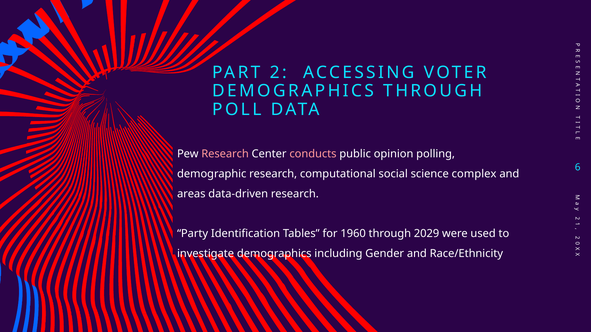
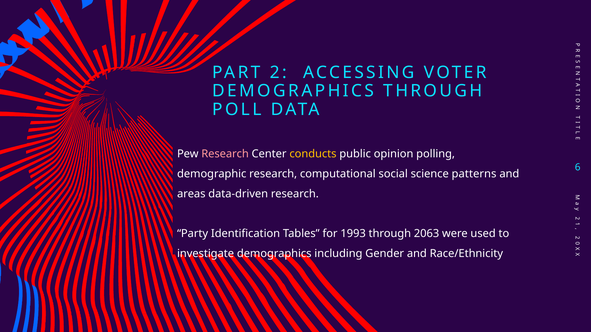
conducts colour: pink -> yellow
complex: complex -> patterns
1960: 1960 -> 1993
2029: 2029 -> 2063
